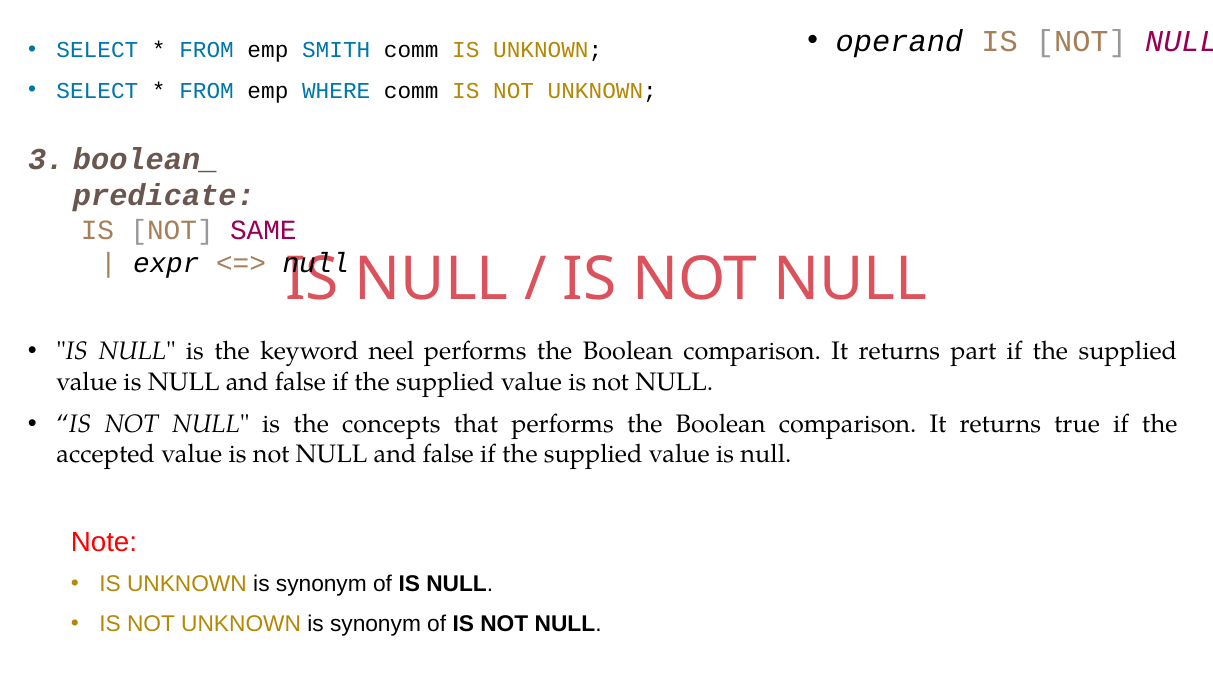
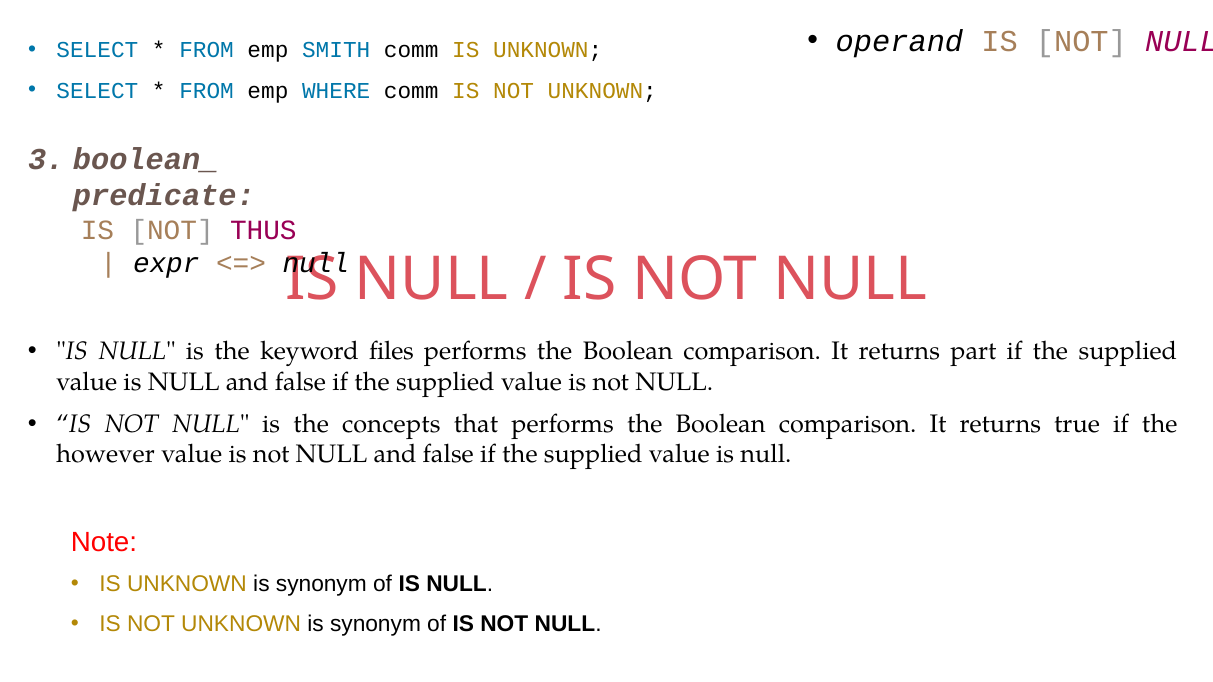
SAME: SAME -> THUS
neel: neel -> files
accepted: accepted -> however
